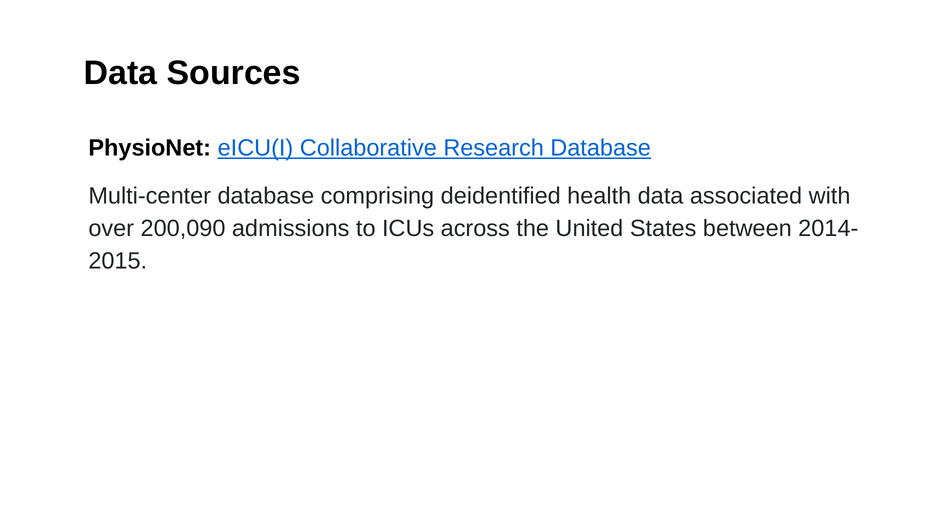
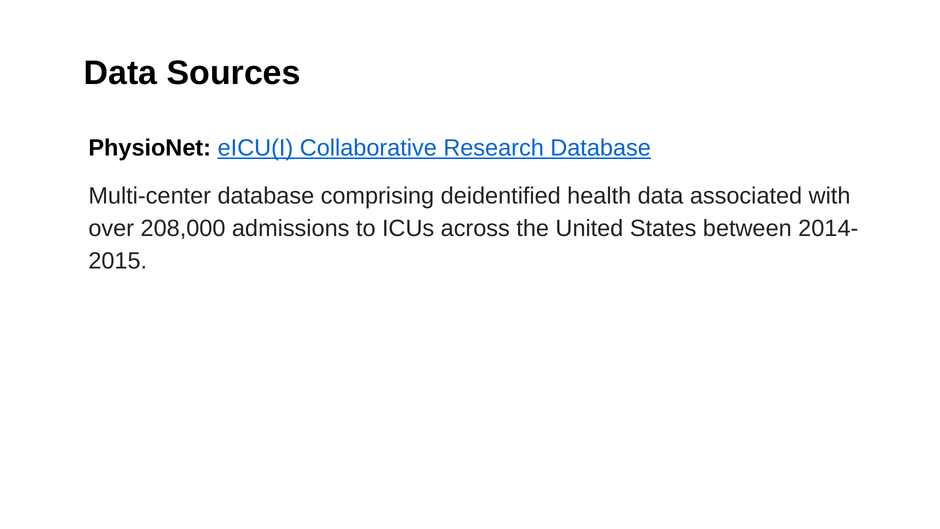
200,090: 200,090 -> 208,000
